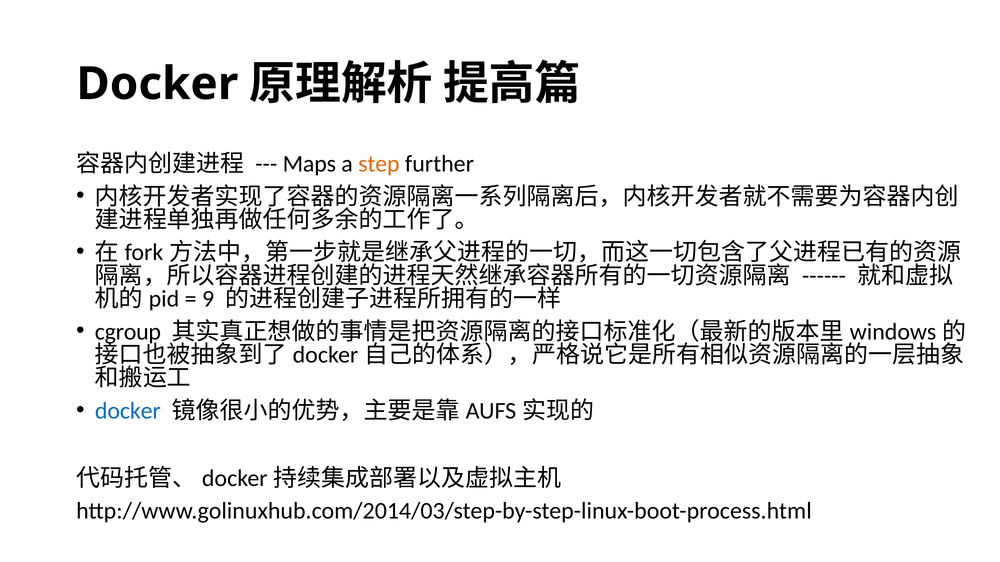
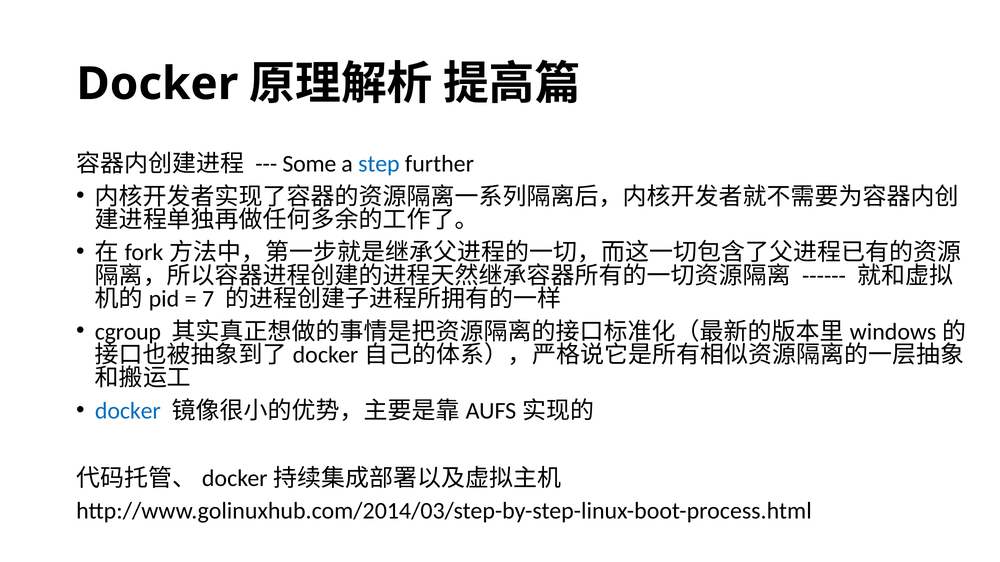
Maps: Maps -> Some
step colour: orange -> blue
9: 9 -> 7
